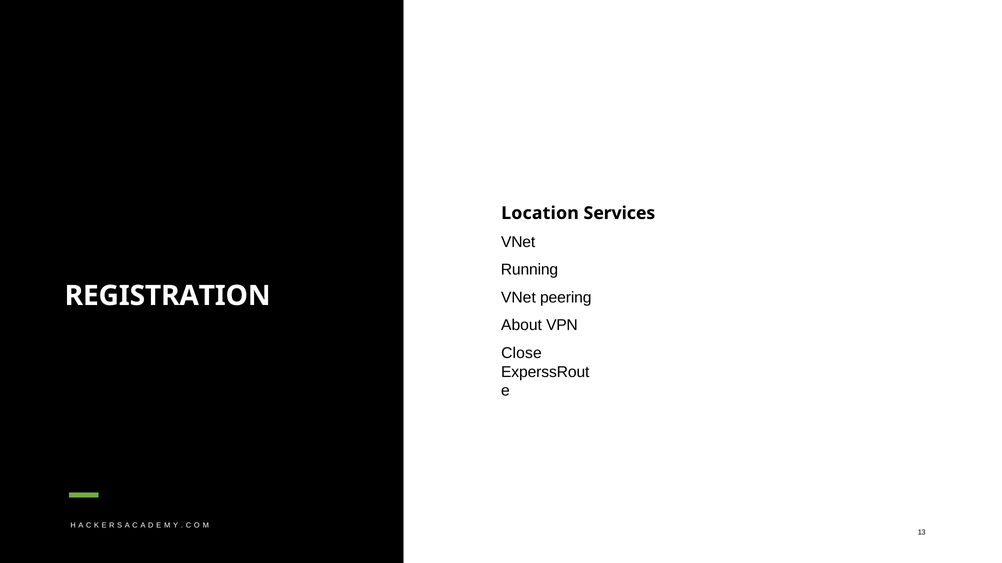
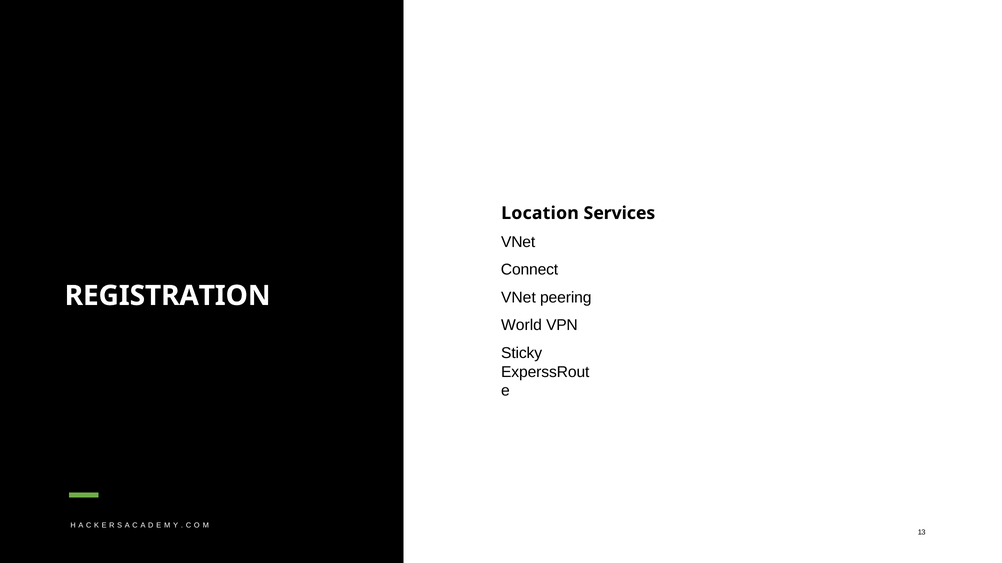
Running: Running -> Connect
About: About -> World
Close: Close -> Sticky
